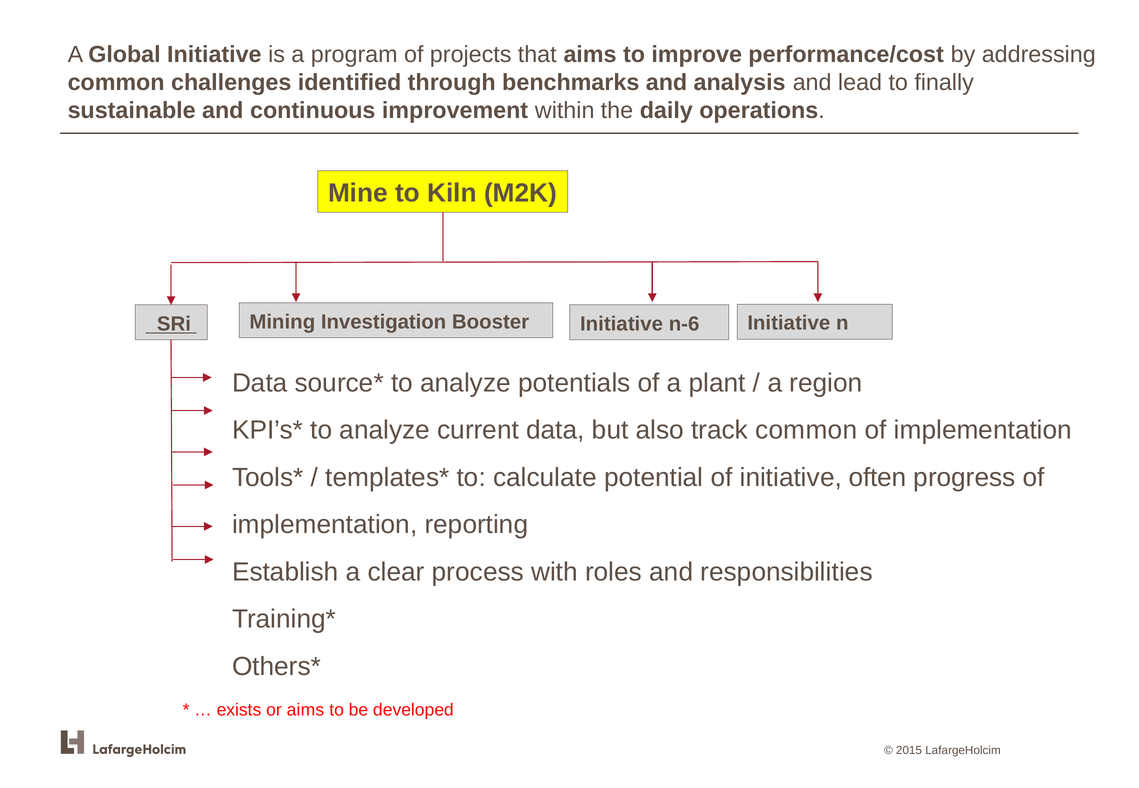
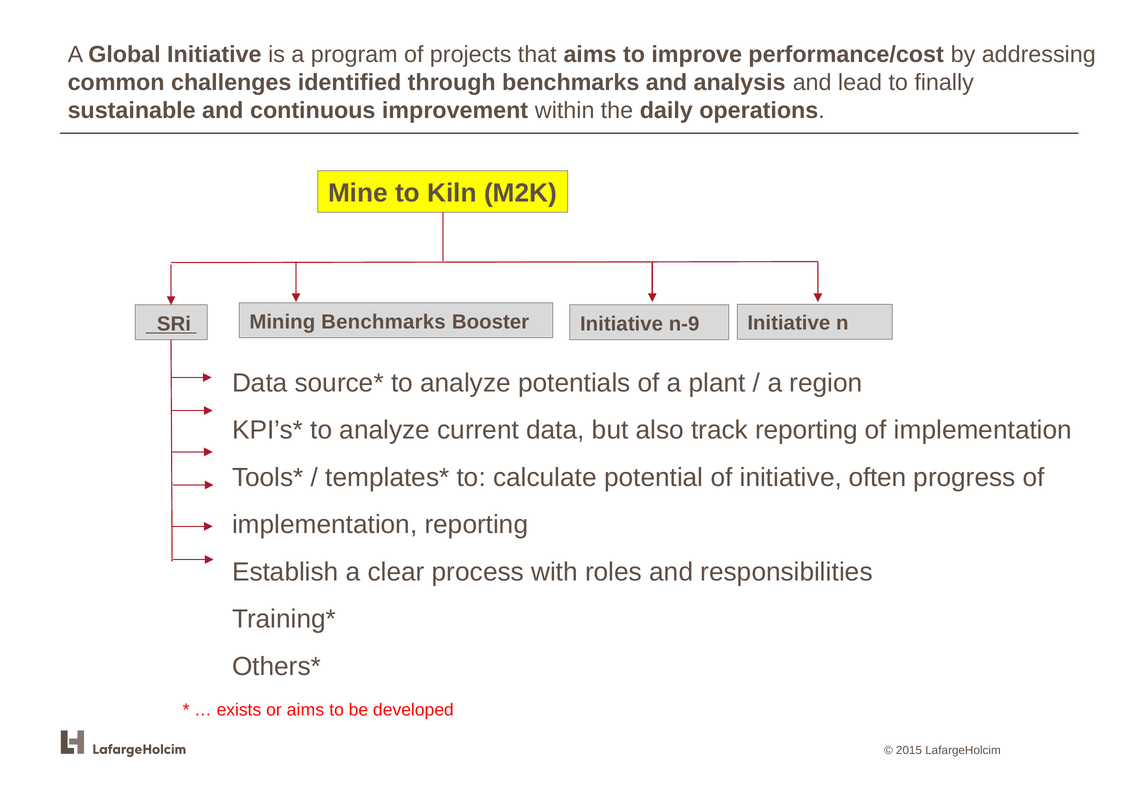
Mining Investigation: Investigation -> Benchmarks
n-6: n-6 -> n-9
track common: common -> reporting
